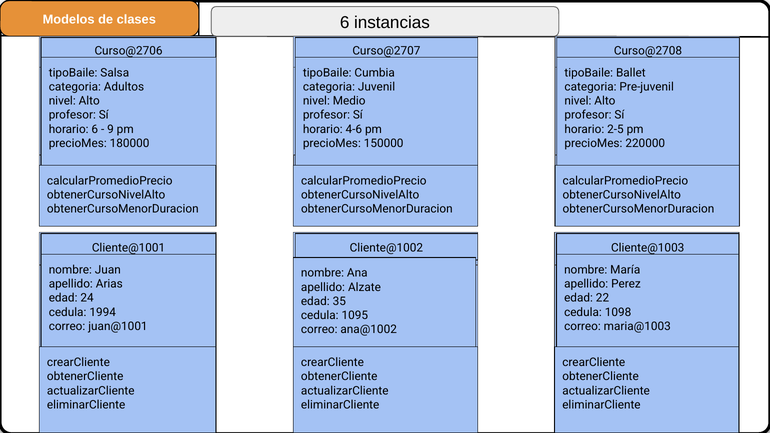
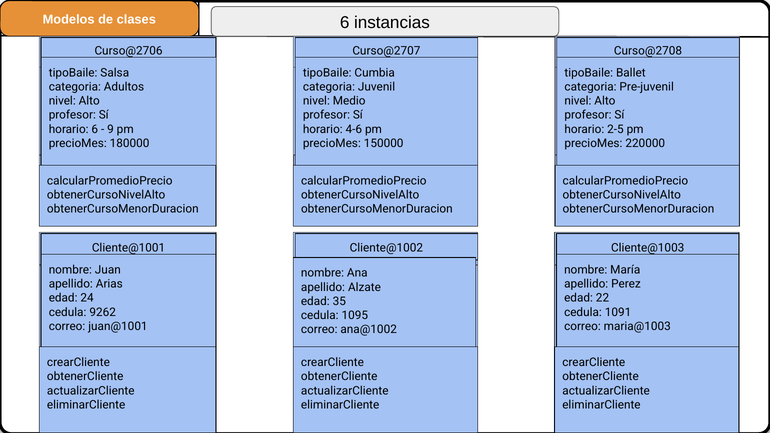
1994: 1994 -> 9262
1098: 1098 -> 1091
